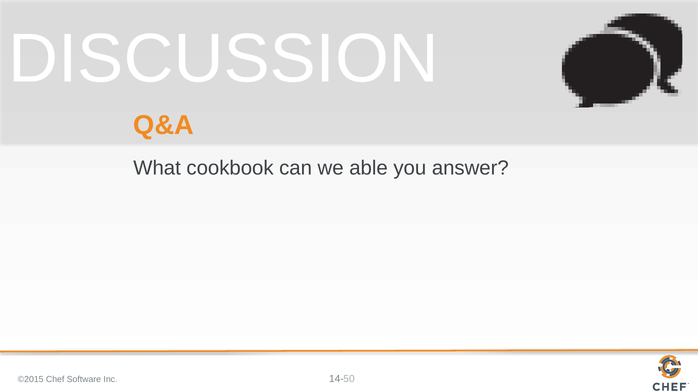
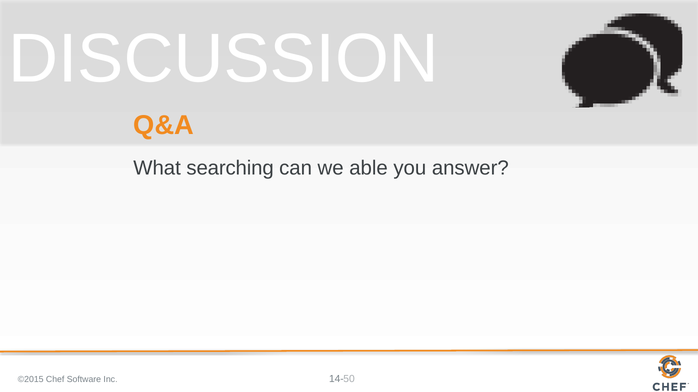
cookbook: cookbook -> searching
